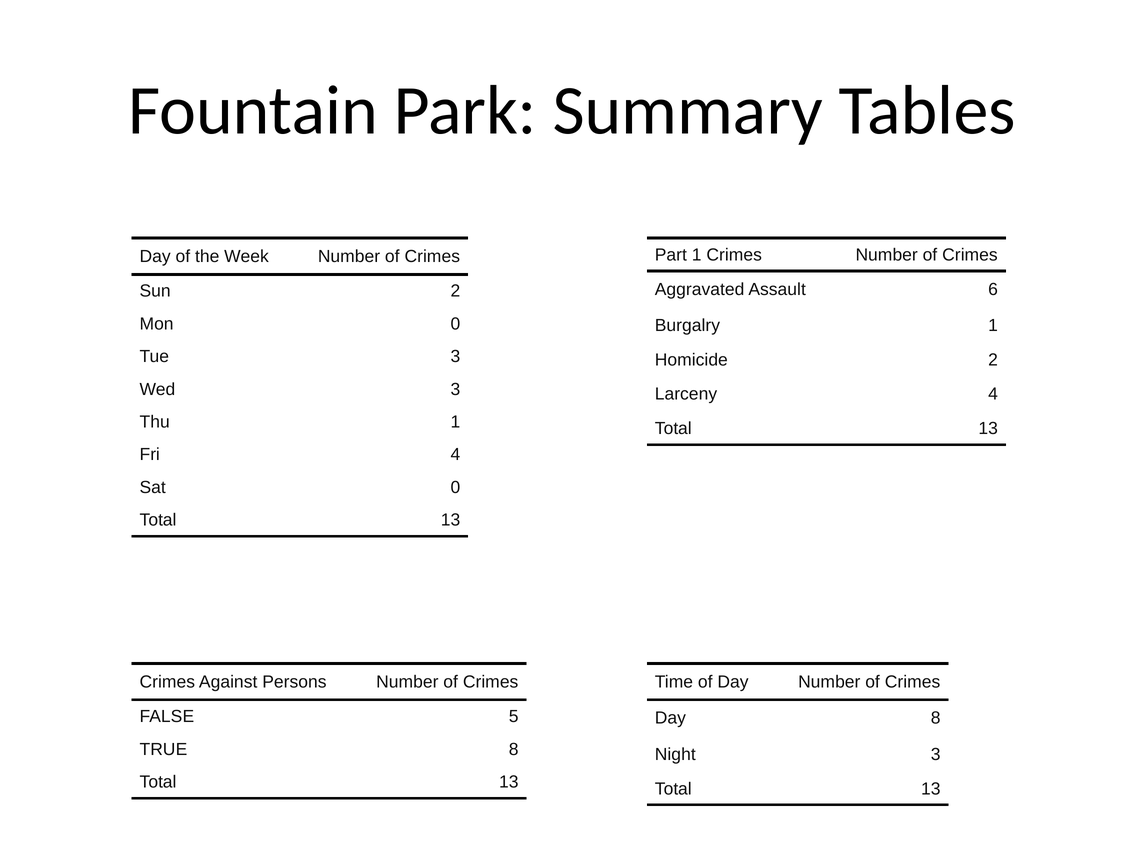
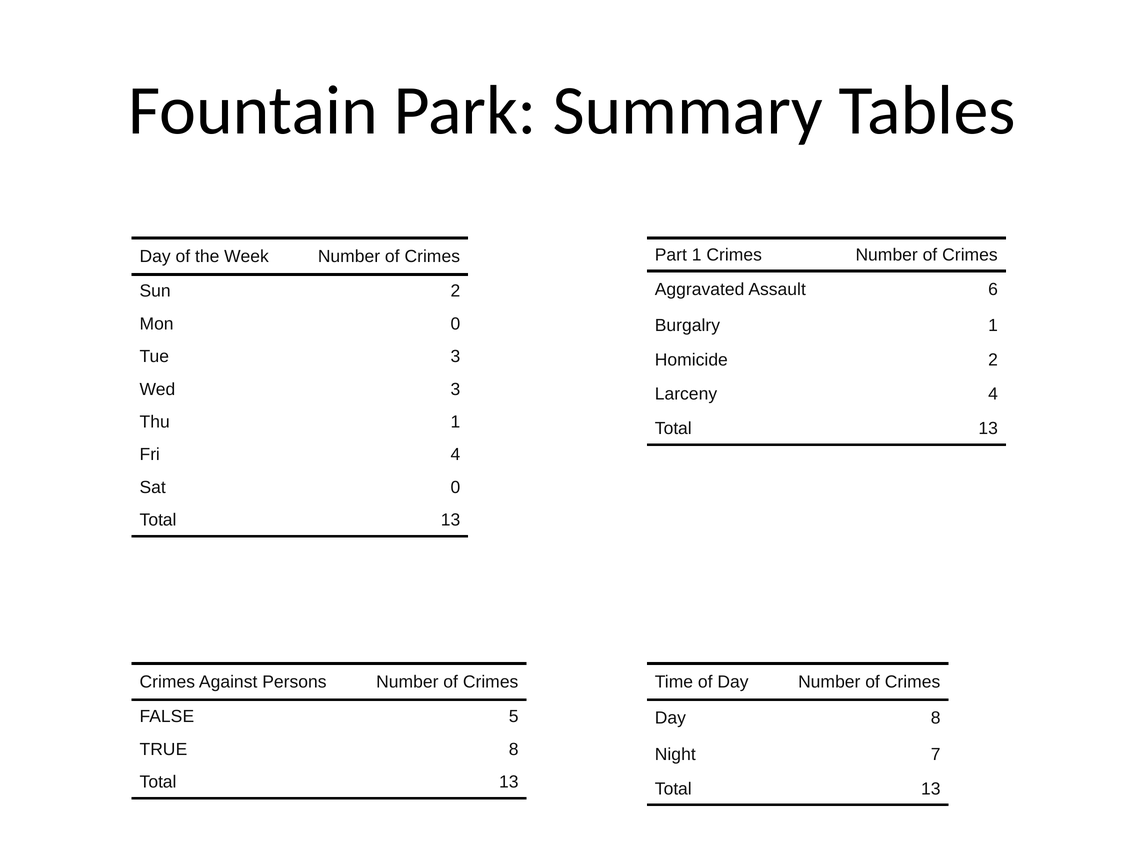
Night 3: 3 -> 7
